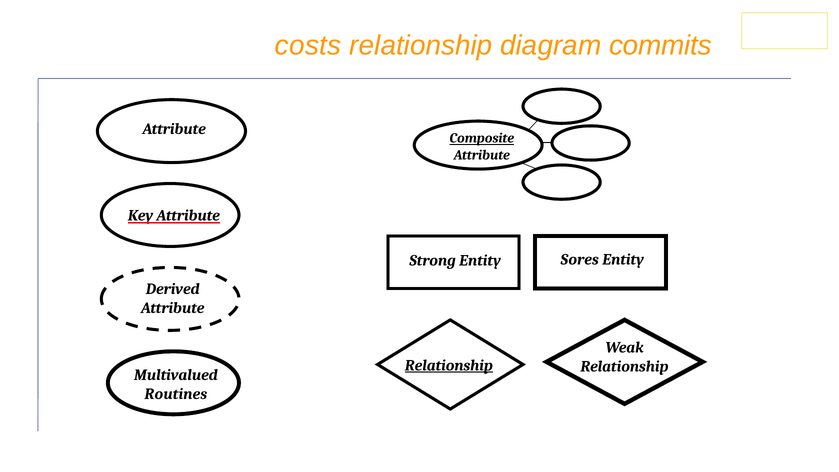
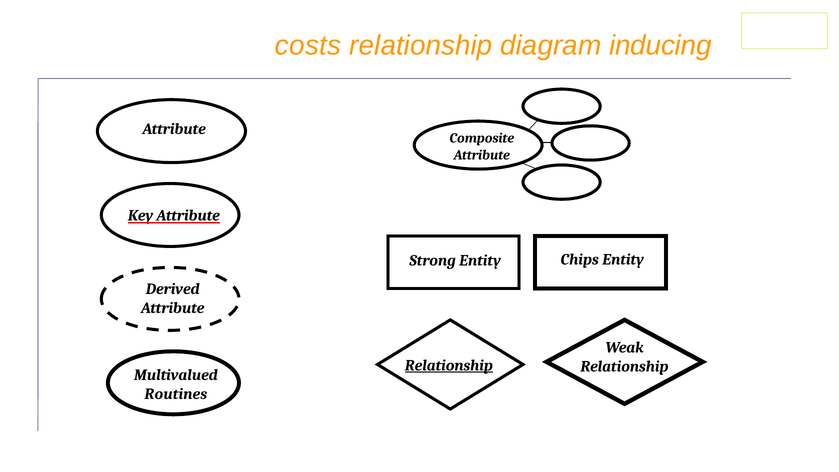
commits: commits -> inducing
Composite underline: present -> none
Sores: Sores -> Chips
